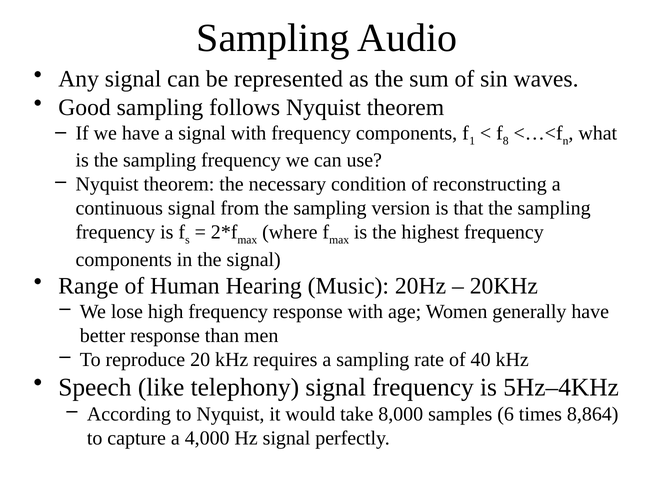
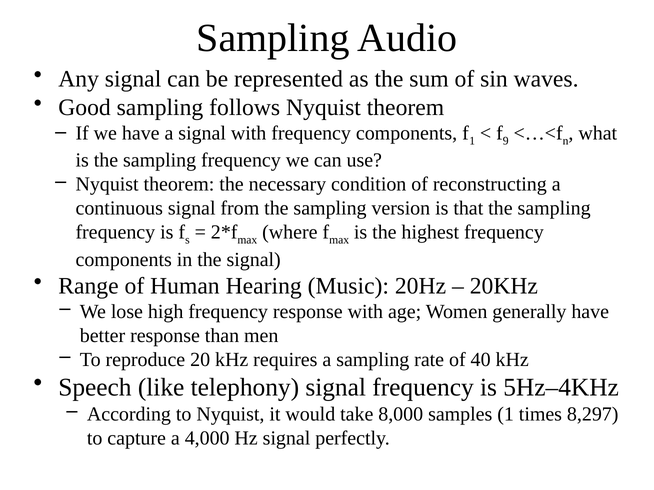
8: 8 -> 9
samples 6: 6 -> 1
8,864: 8,864 -> 8,297
